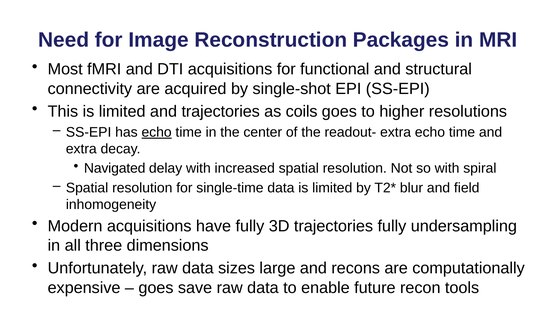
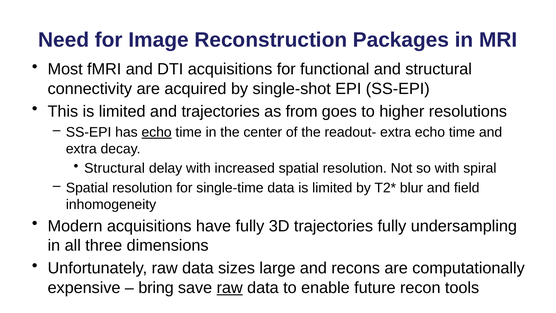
coils: coils -> from
Navigated at (115, 168): Navigated -> Structural
goes at (156, 288): goes -> bring
raw at (230, 288) underline: none -> present
